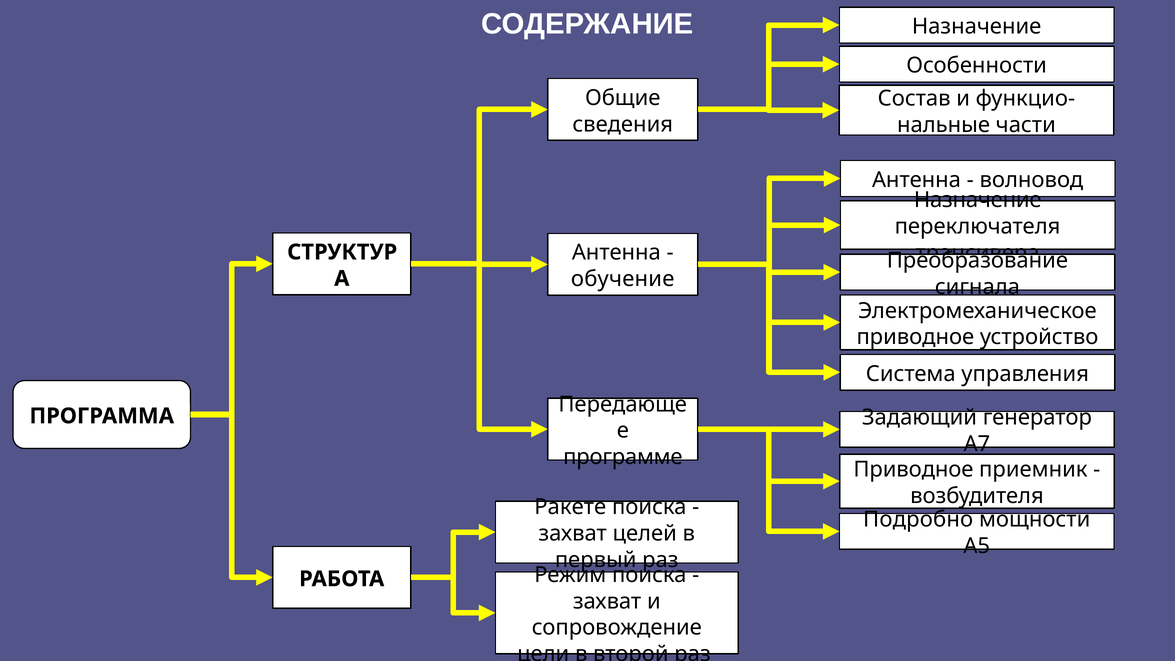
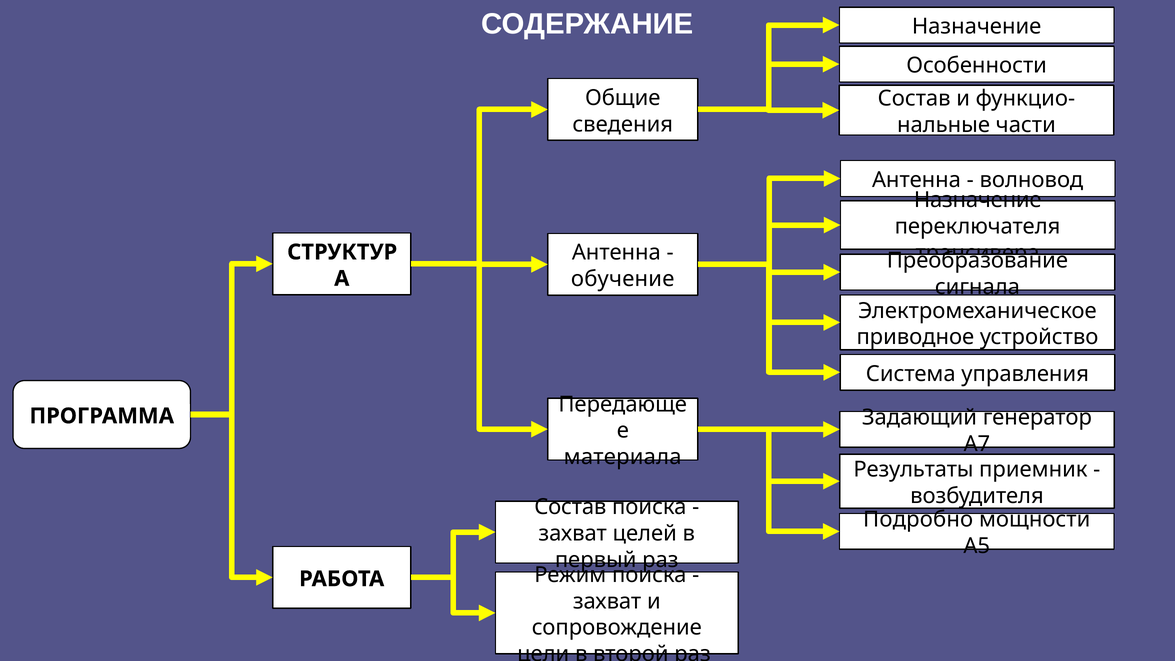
программе: программе -> материала
Приводное at (913, 469): Приводное -> Результаты
Ракете at (570, 507): Ракете -> Состав
